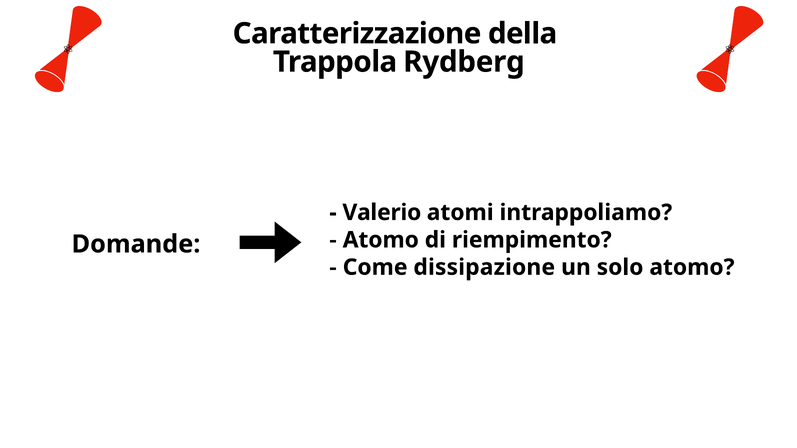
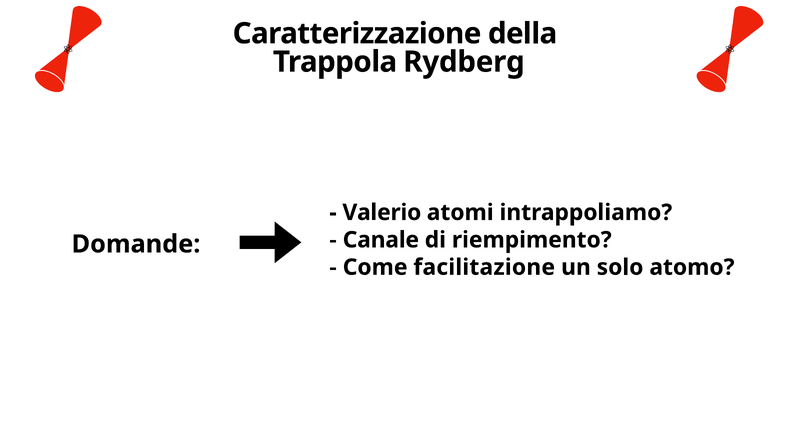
Atomo at (381, 240): Atomo -> Canale
dissipazione: dissipazione -> facilitazione
